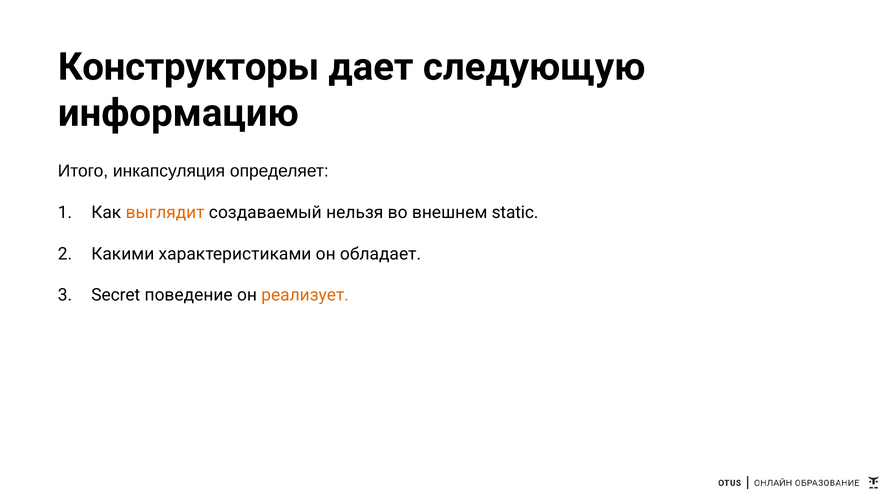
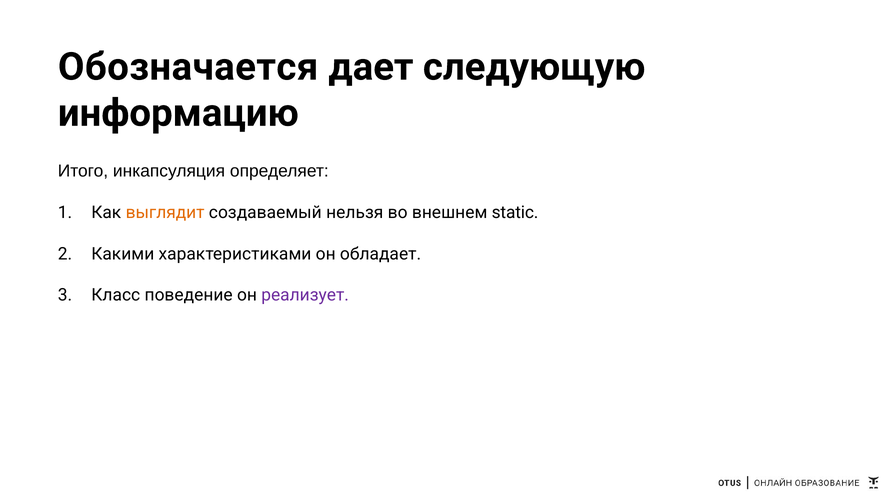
Конструкторы: Конструкторы -> Обозначается
Secret: Secret -> Класс
реализует colour: orange -> purple
